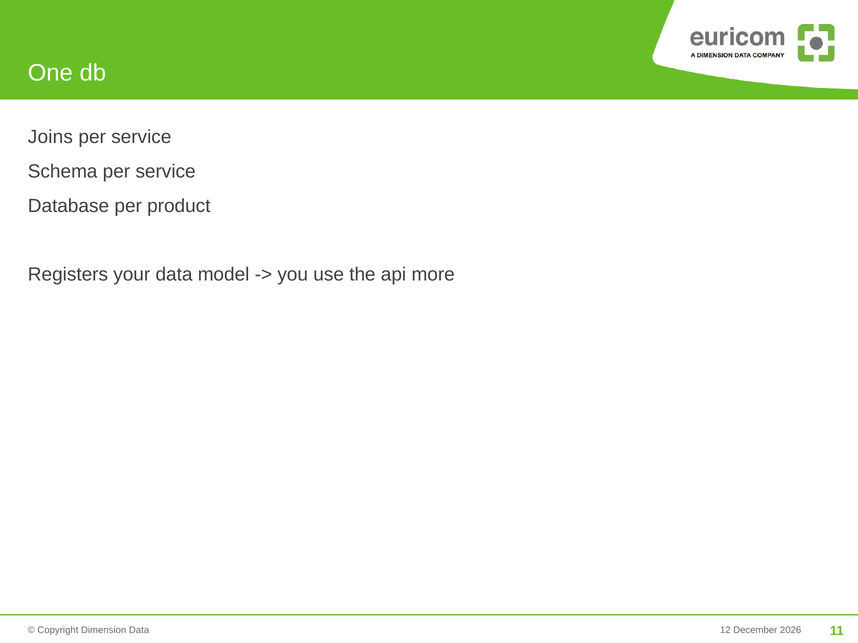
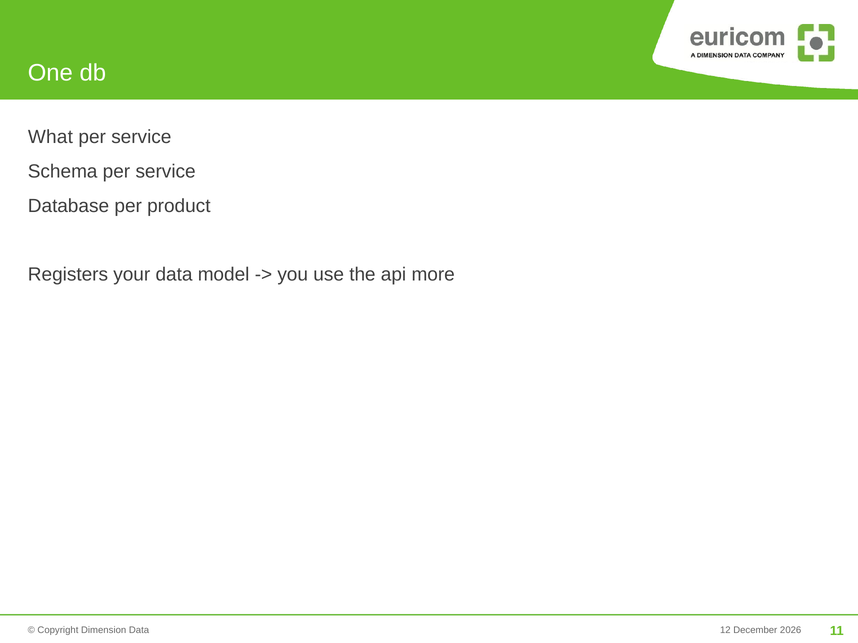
Joins: Joins -> What
